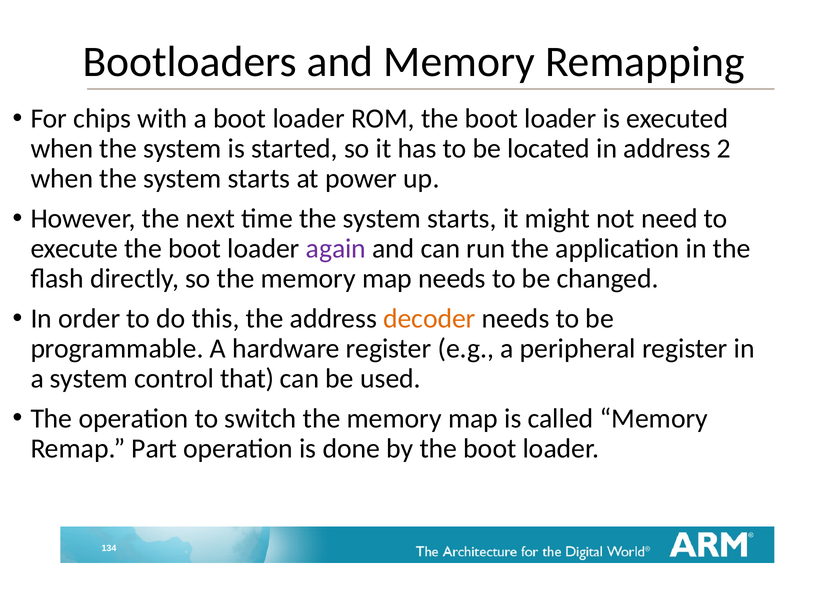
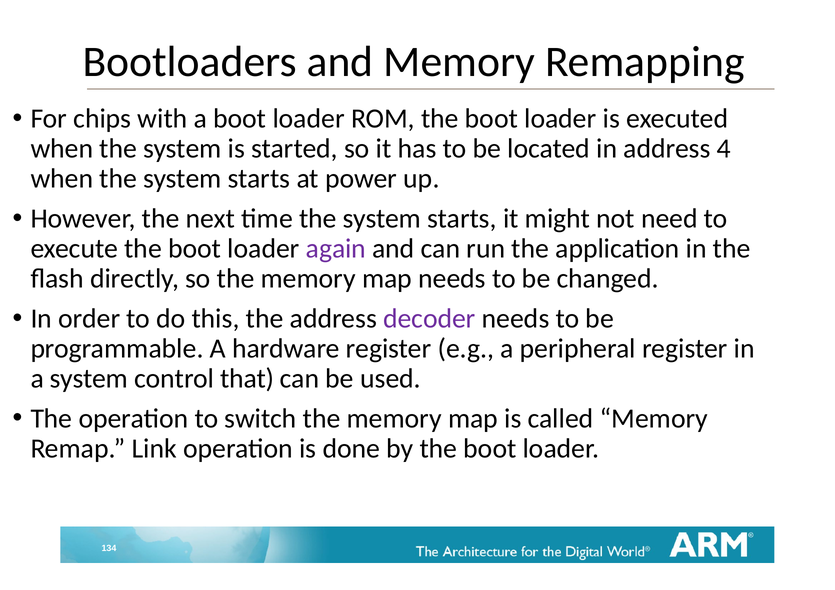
2: 2 -> 4
decoder colour: orange -> purple
Part: Part -> Link
